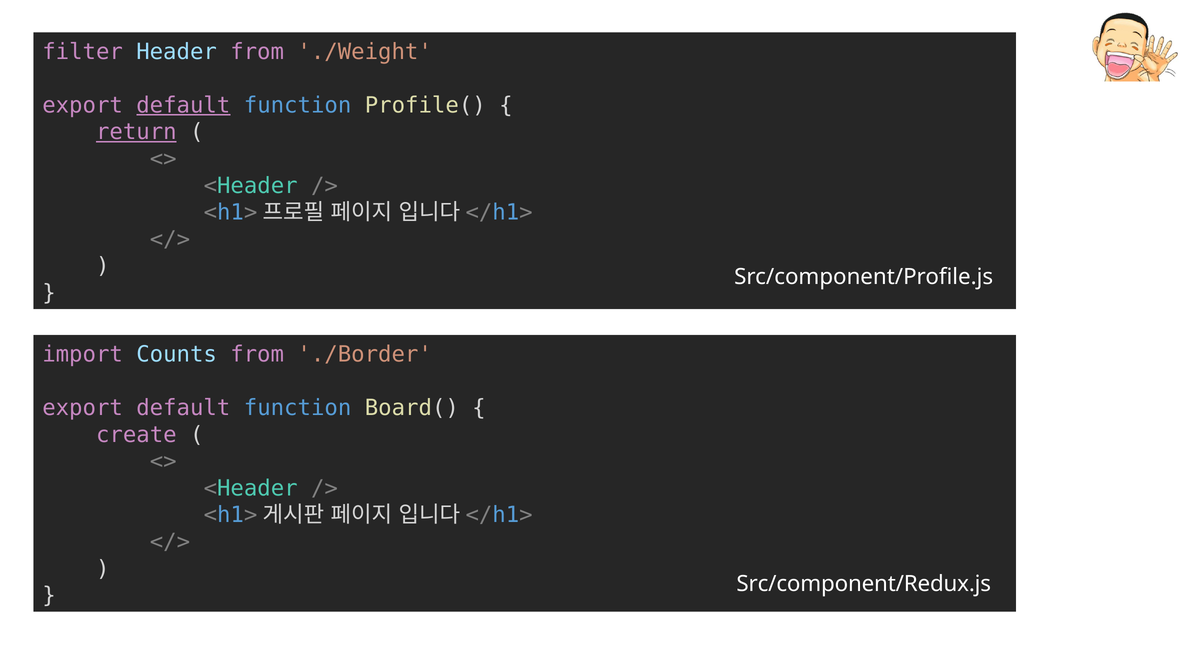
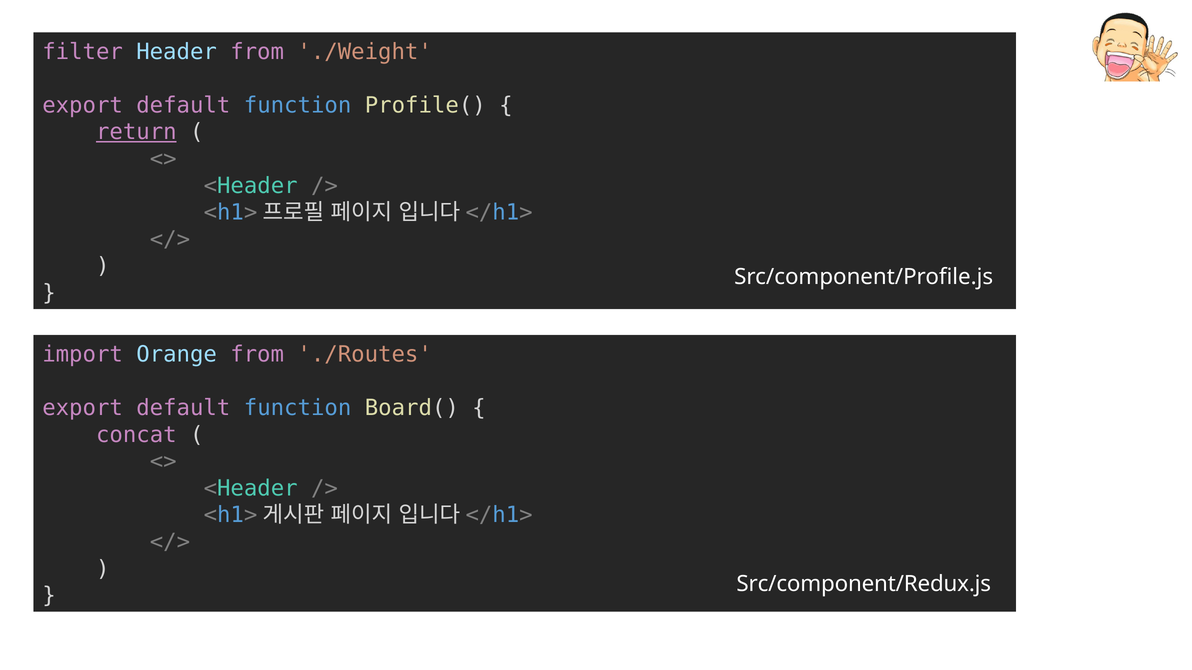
default at (183, 105) underline: present -> none
Counts: Counts -> Orange
./Border: ./Border -> ./Routes
create: create -> concat
